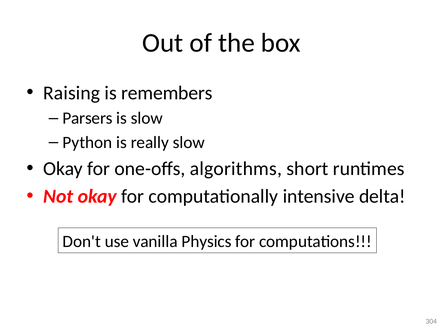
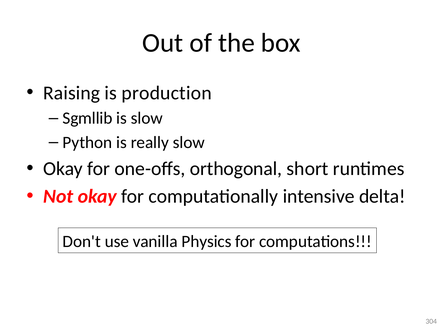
remembers: remembers -> production
Parsers: Parsers -> Sgmllib
algorithms: algorithms -> orthogonal
